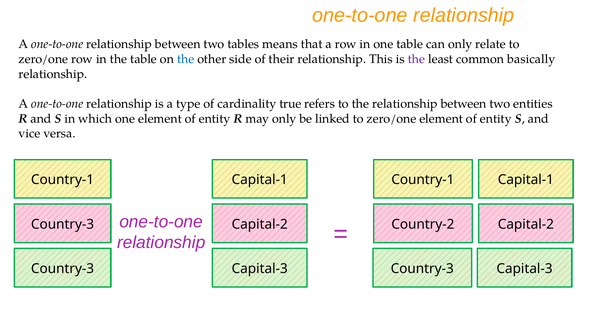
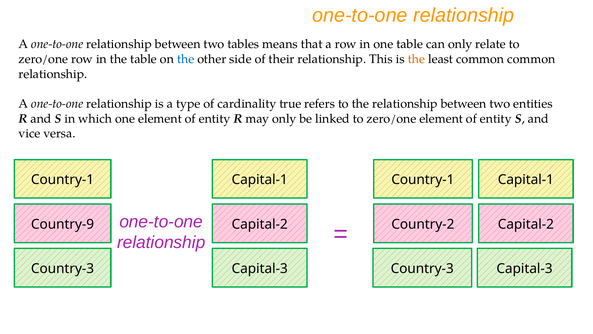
the at (416, 59) colour: purple -> orange
common basically: basically -> common
Country-3 at (63, 224): Country-3 -> Country-9
